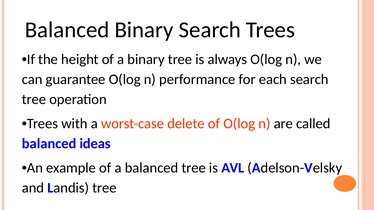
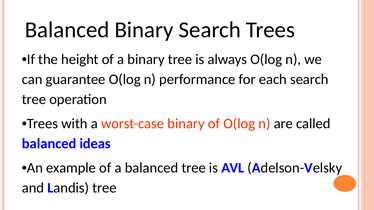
worst-case delete: delete -> binary
